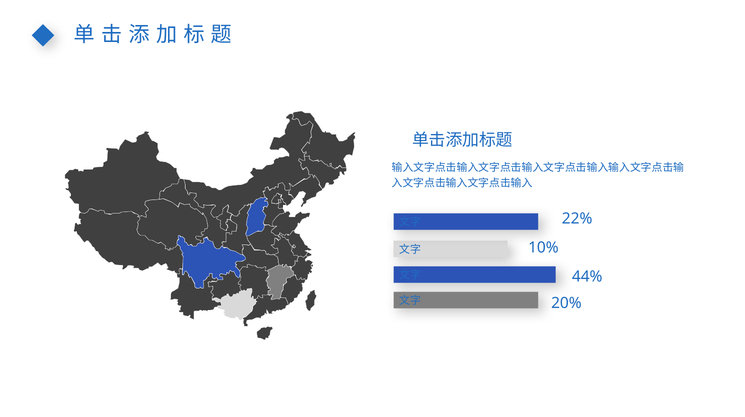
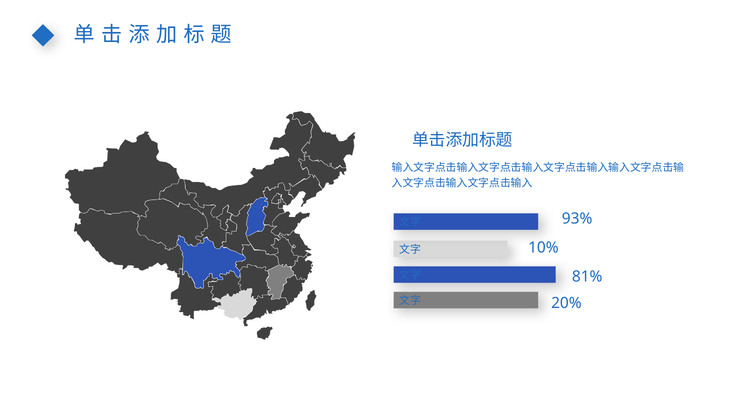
22%: 22% -> 93%
44%: 44% -> 81%
